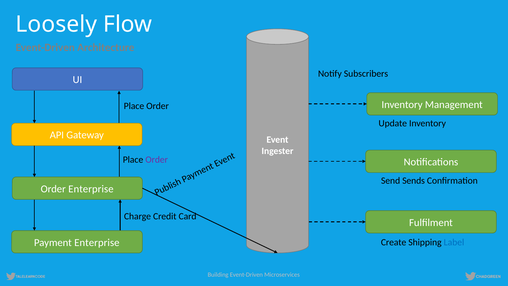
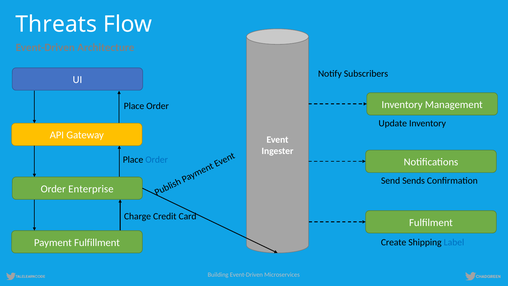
Loosely: Loosely -> Threats
Order at (157, 160) colour: purple -> blue
Payment Enterprise: Enterprise -> Fulfillment
